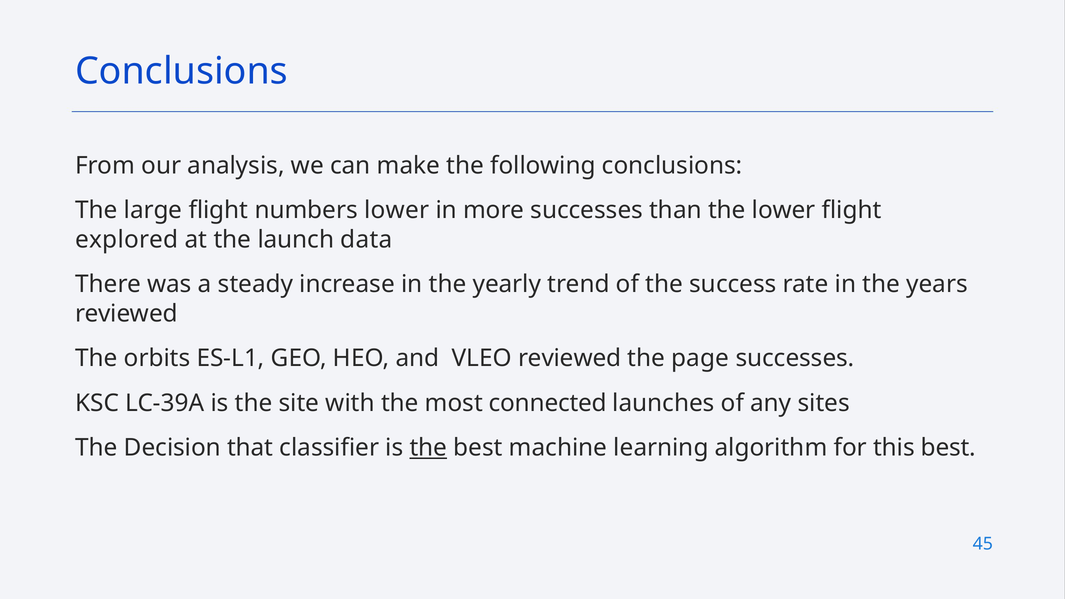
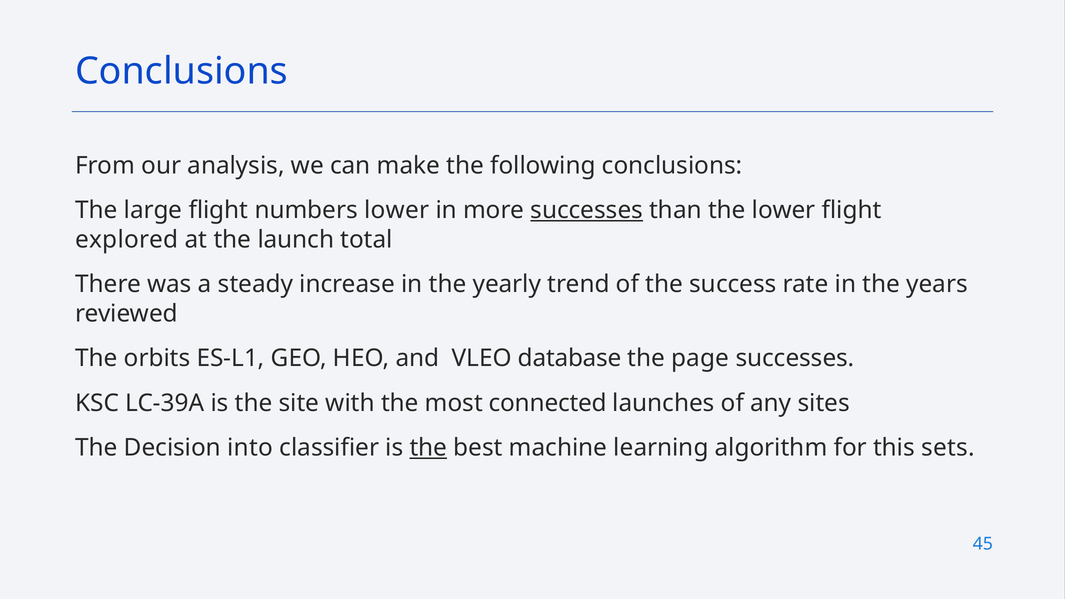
successes at (587, 210) underline: none -> present
data: data -> total
VLEO reviewed: reviewed -> database
that: that -> into
this best: best -> sets
